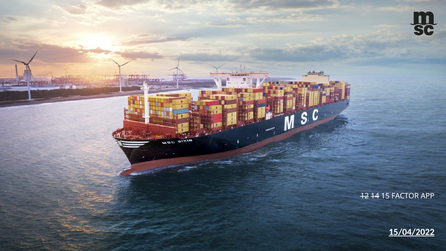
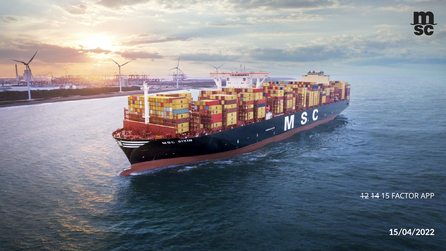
15/04/2022 underline: present -> none
